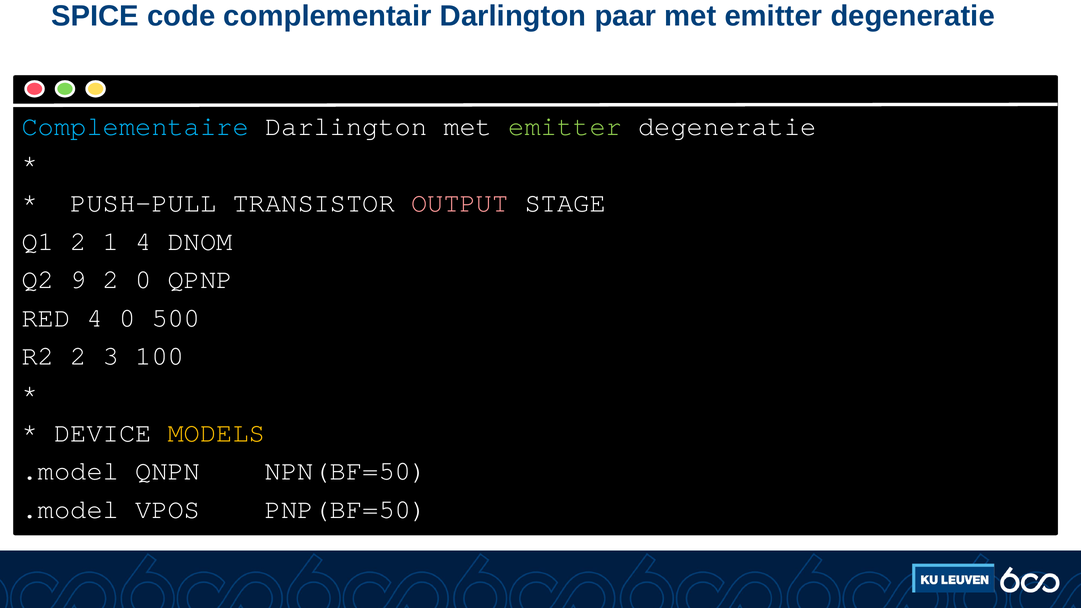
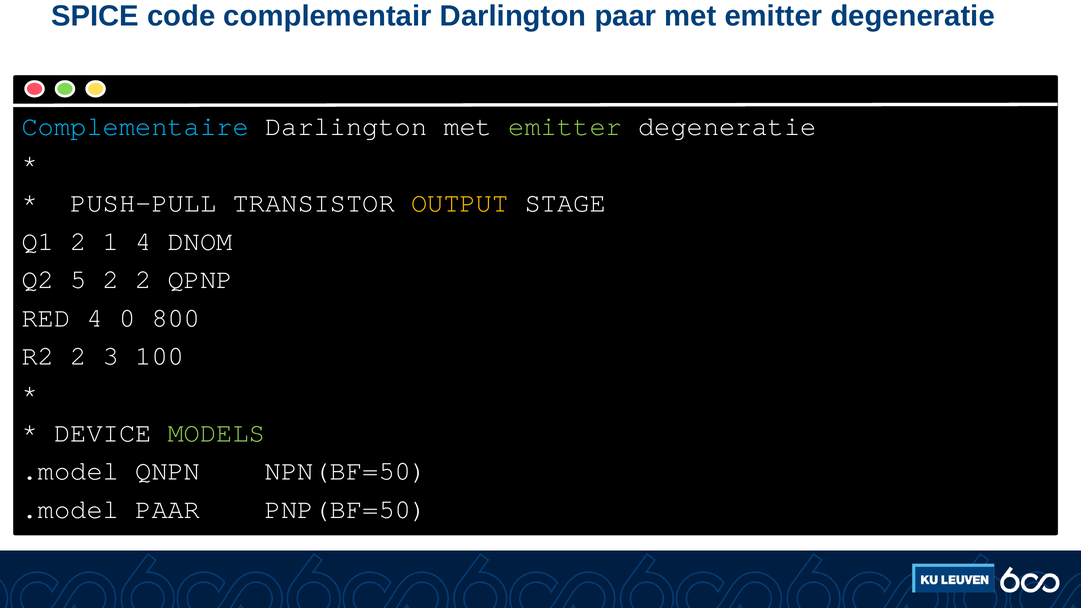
OUTPUT colour: pink -> yellow
9: 9 -> 5
2 0: 0 -> 2
500: 500 -> 800
MODELS colour: yellow -> light green
.model VPOS: VPOS -> PAAR
